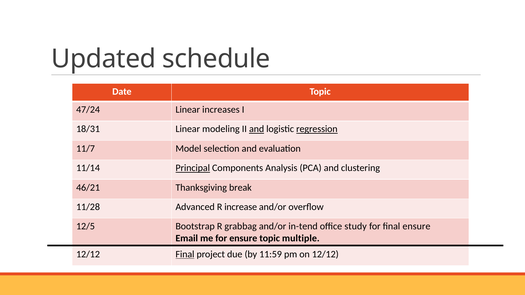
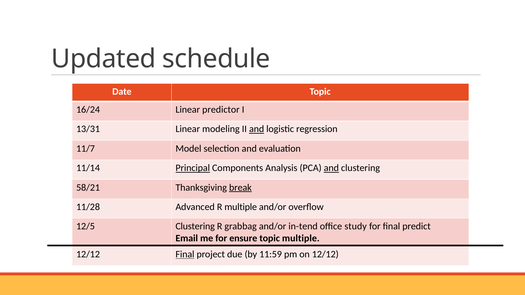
47/24: 47/24 -> 16/24
increases: increases -> predictor
18/31: 18/31 -> 13/31
regression underline: present -> none
and at (331, 168) underline: none -> present
46/21: 46/21 -> 58/21
break underline: none -> present
R increase: increase -> multiple
12/5 Bootstrap: Bootstrap -> Clustering
final ensure: ensure -> predict
